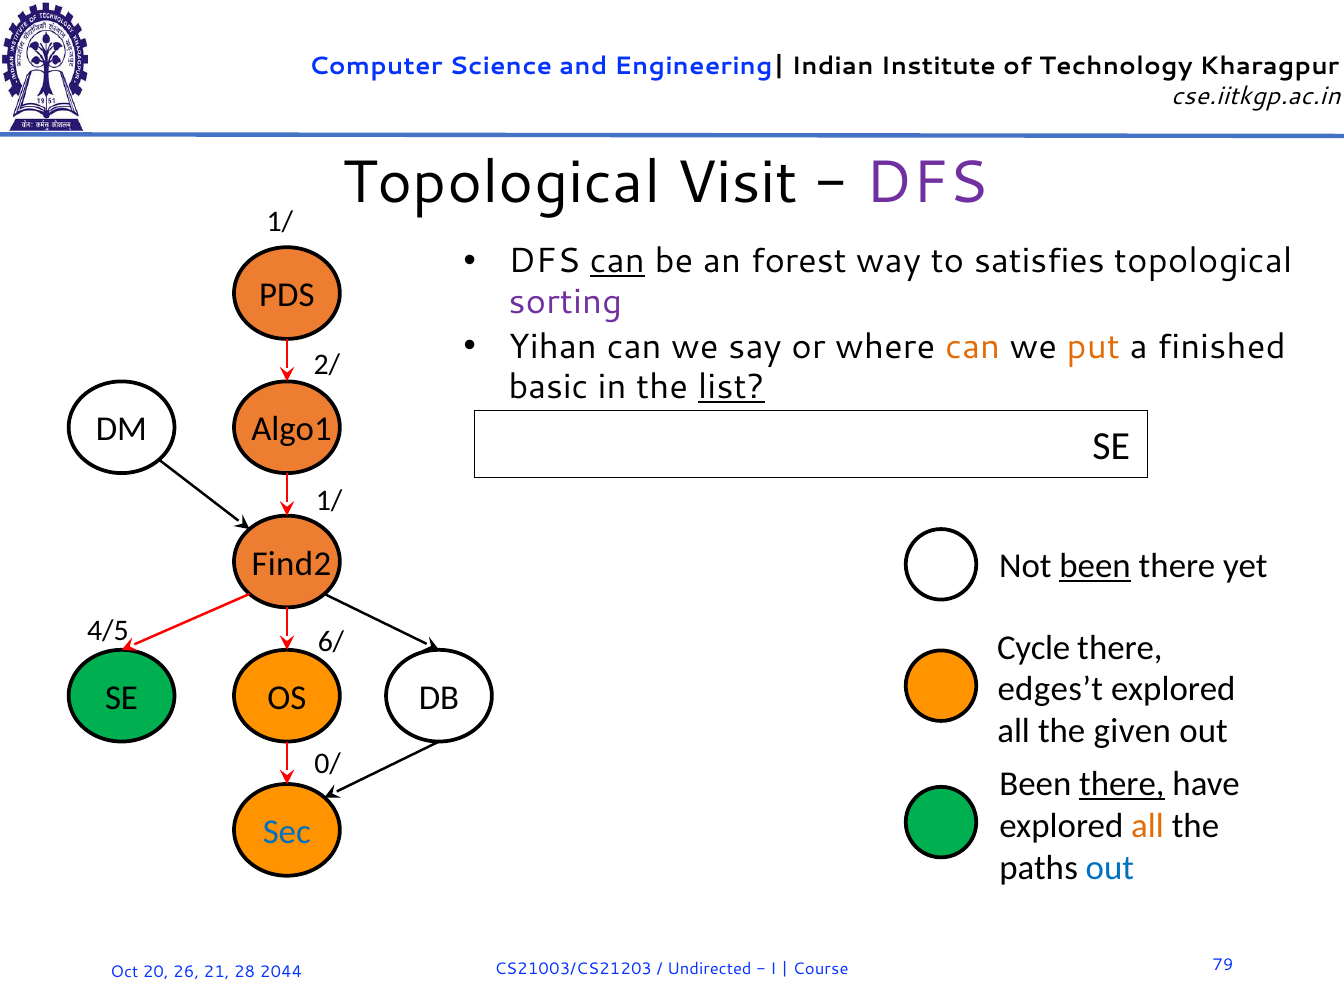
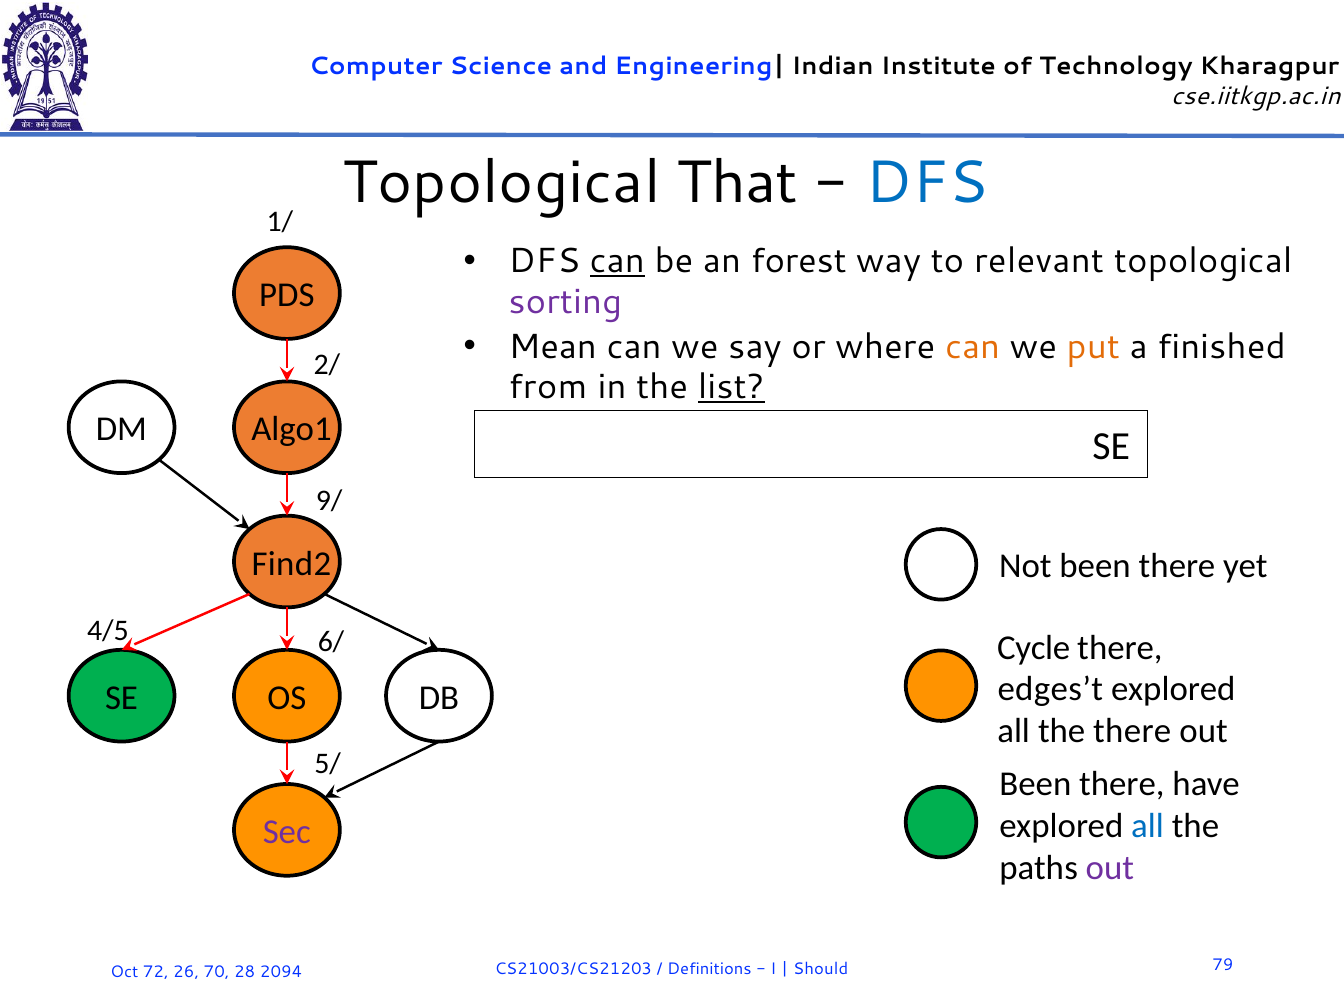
Visit: Visit -> That
DFS at (927, 183) colour: purple -> blue
satisfies: satisfies -> relevant
Yihan: Yihan -> Mean
basic: basic -> from
1/ at (329, 500): 1/ -> 9/
been at (1095, 566) underline: present -> none
the given: given -> there
0/: 0/ -> 5/
there at (1122, 784) underline: present -> none
all at (1148, 826) colour: orange -> blue
Sec colour: blue -> purple
out at (1110, 868) colour: blue -> purple
20: 20 -> 72
21: 21 -> 70
2044: 2044 -> 2094
Undirected: Undirected -> Definitions
Course: Course -> Should
